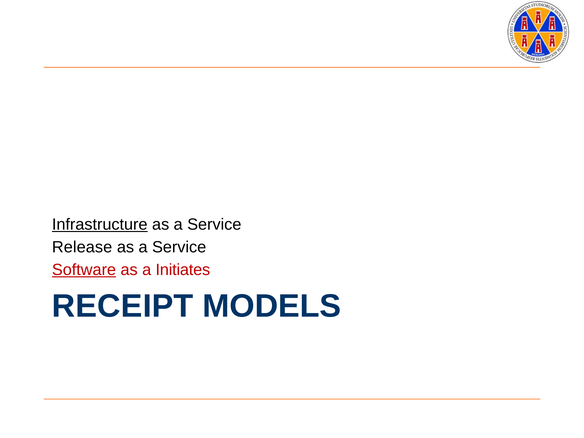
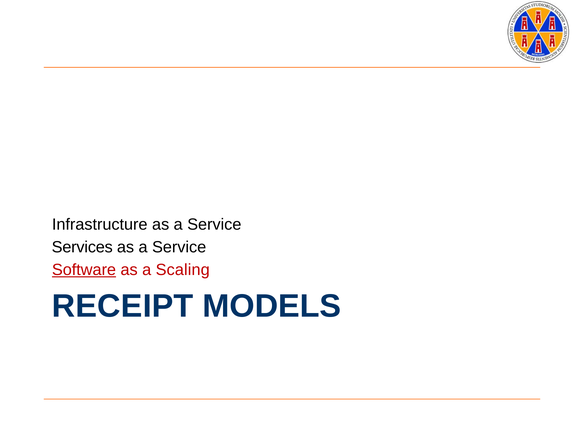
Infrastructure underline: present -> none
Release: Release -> Services
Initiates: Initiates -> Scaling
